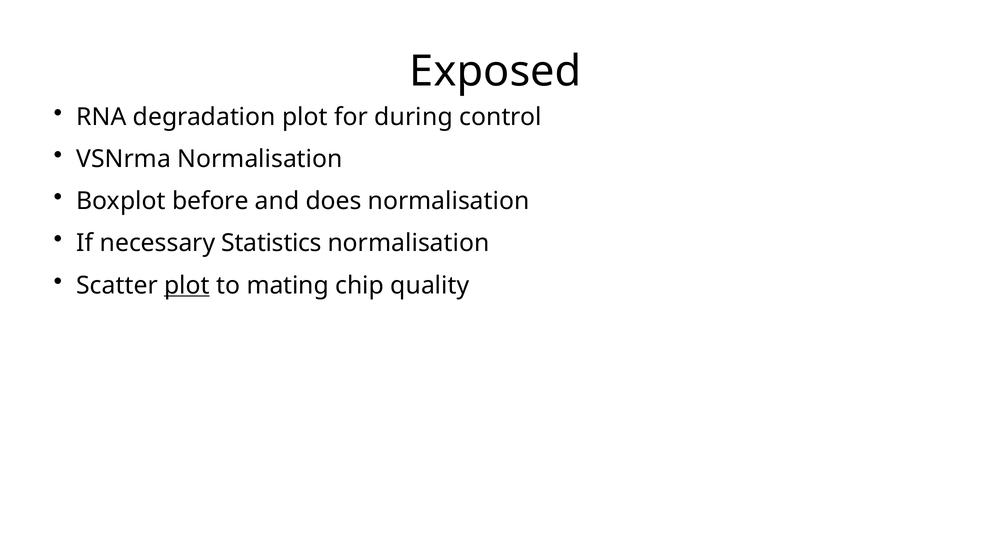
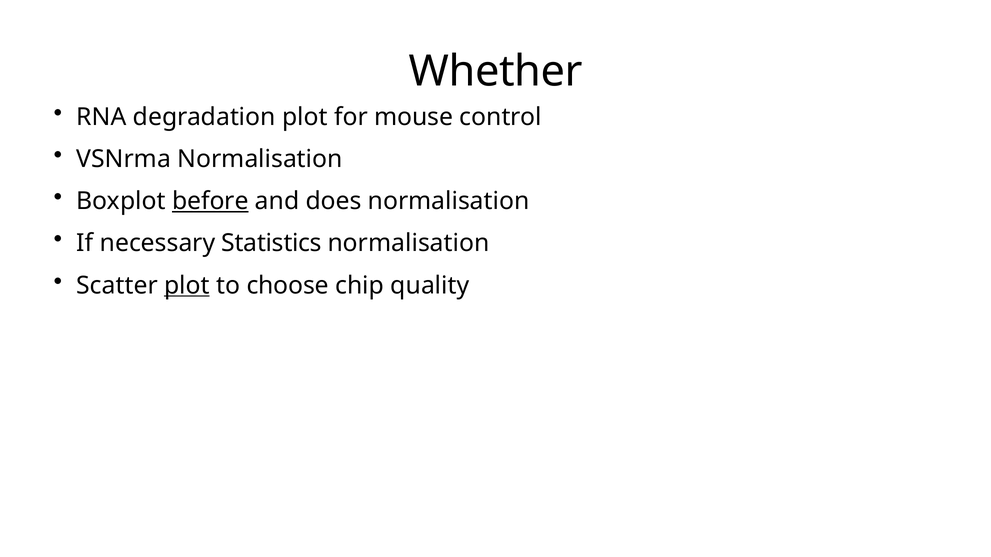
Exposed: Exposed -> Whether
during: during -> mouse
before underline: none -> present
mating: mating -> choose
